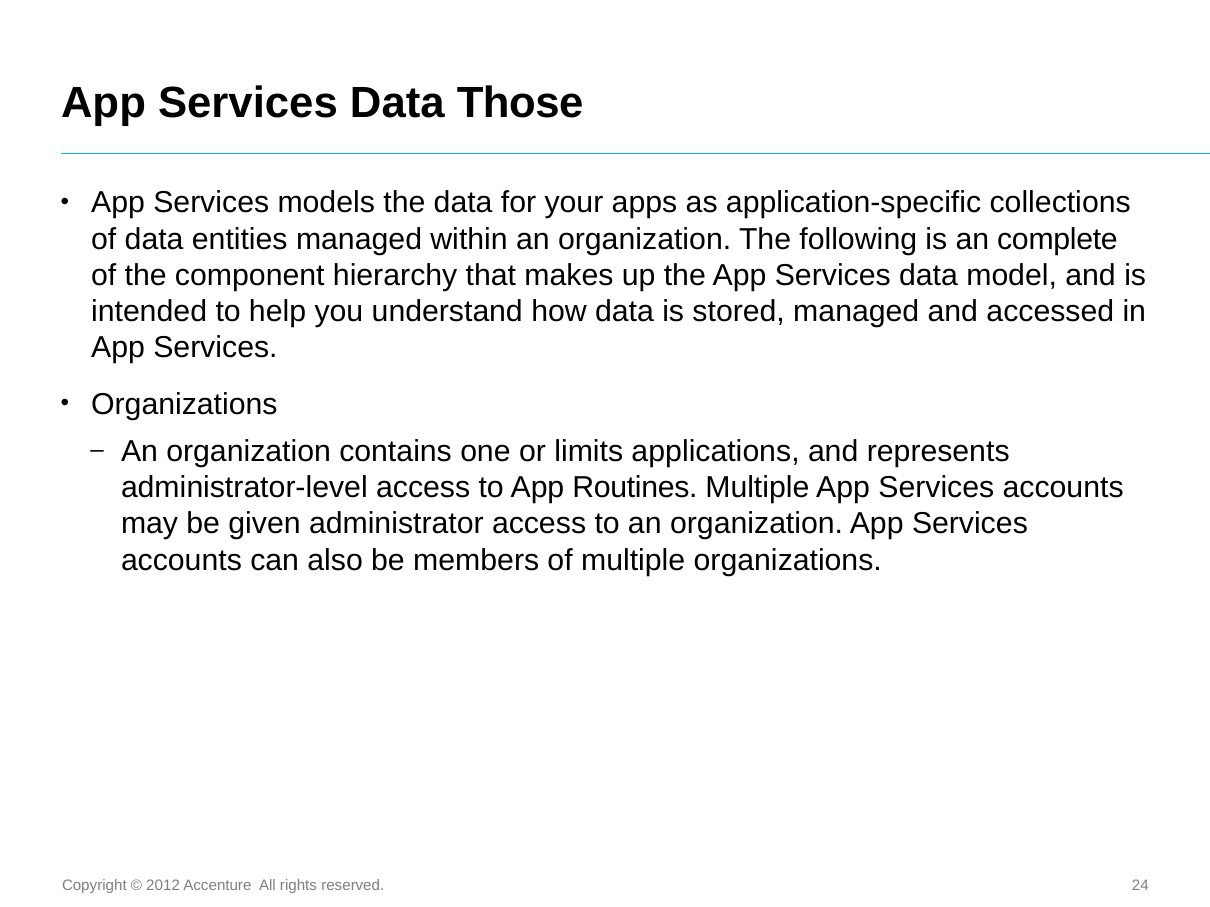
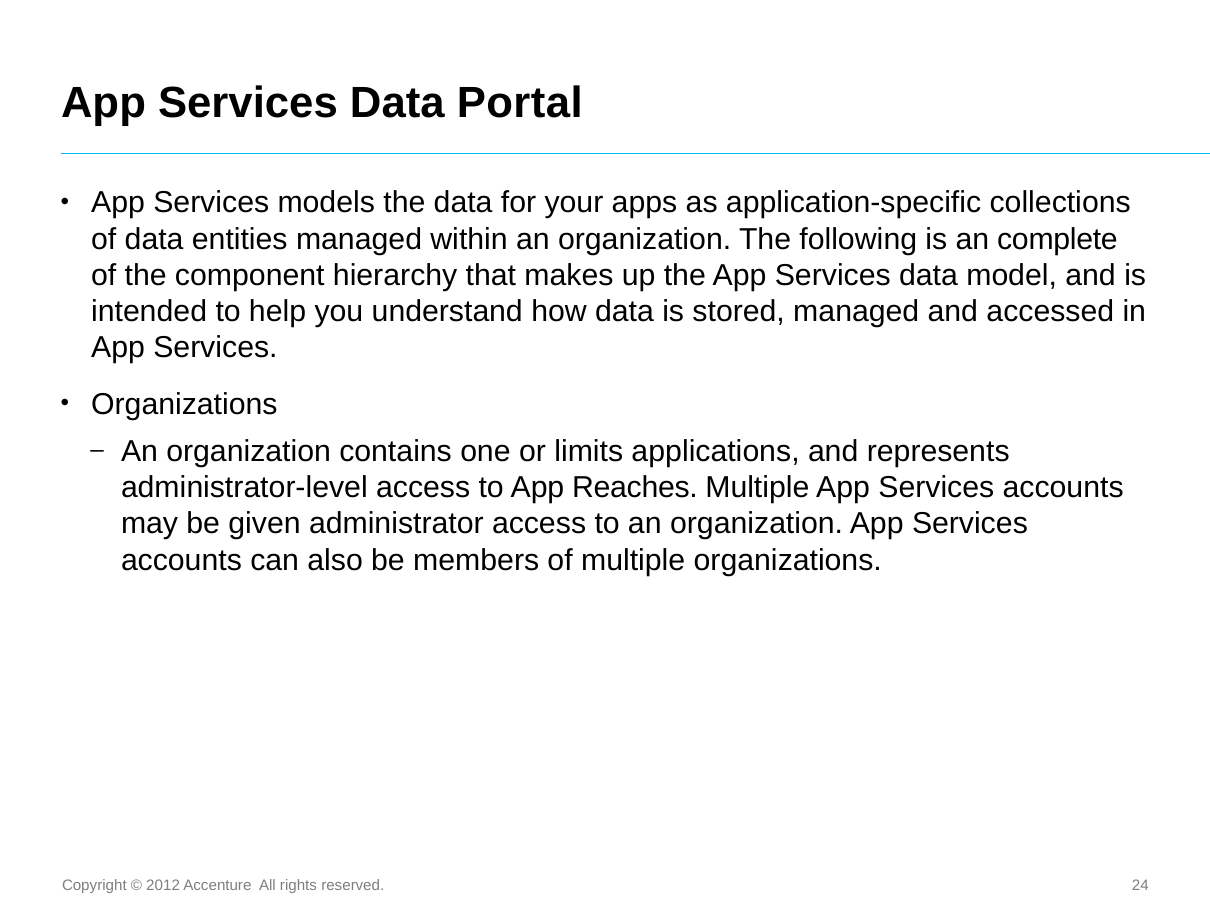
Those: Those -> Portal
Routines: Routines -> Reaches
